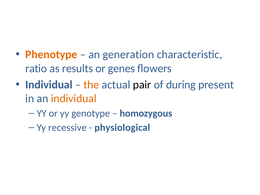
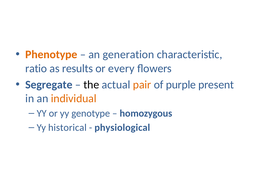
genes: genes -> every
Individual at (49, 85): Individual -> Segregate
the colour: orange -> black
pair colour: black -> orange
during: during -> purple
recessive: recessive -> historical
